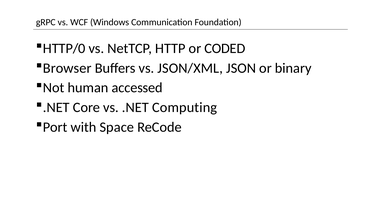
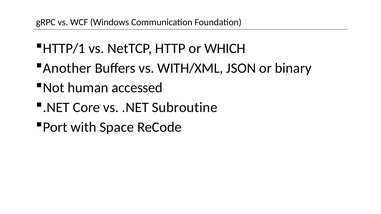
HTTP/0: HTTP/0 -> HTTP/1
CODED: CODED -> WHICH
Browser: Browser -> Another
JSON/XML: JSON/XML -> WITH/XML
Computing: Computing -> Subroutine
